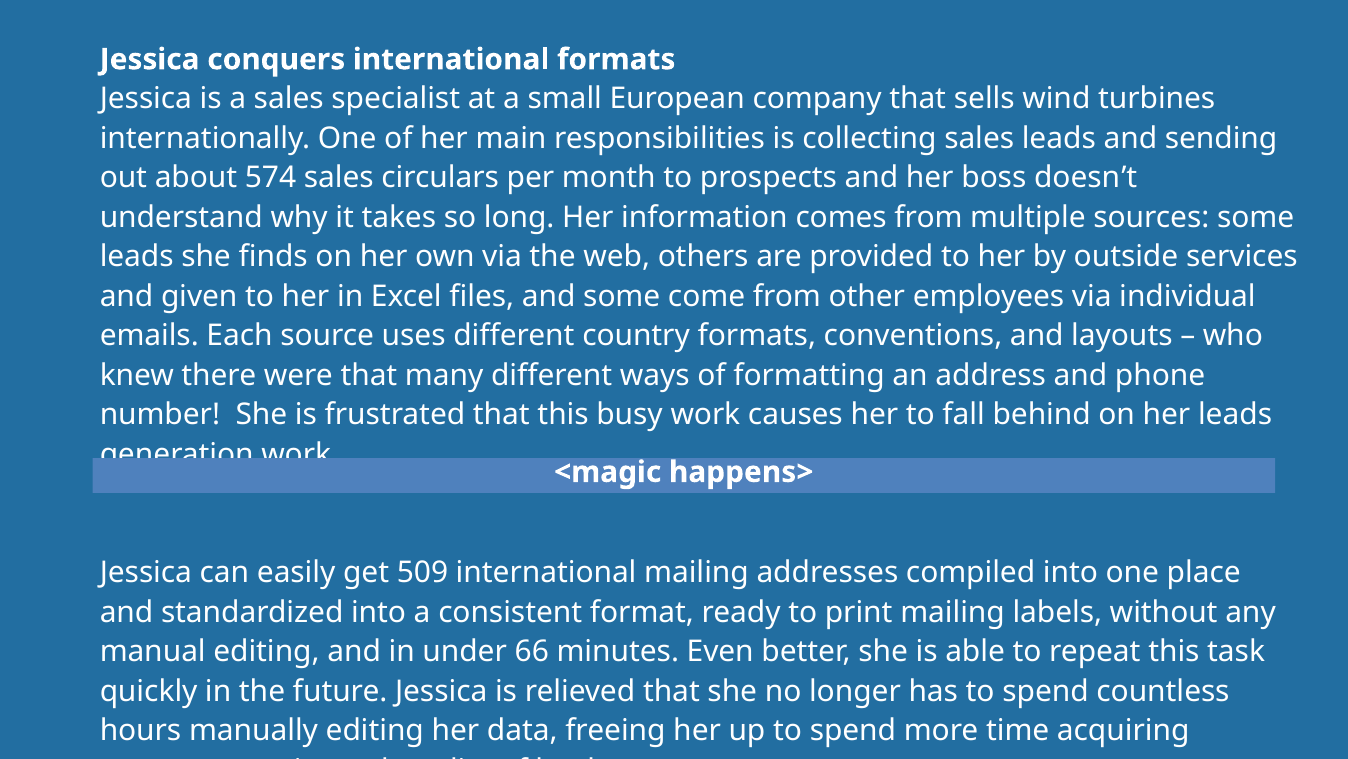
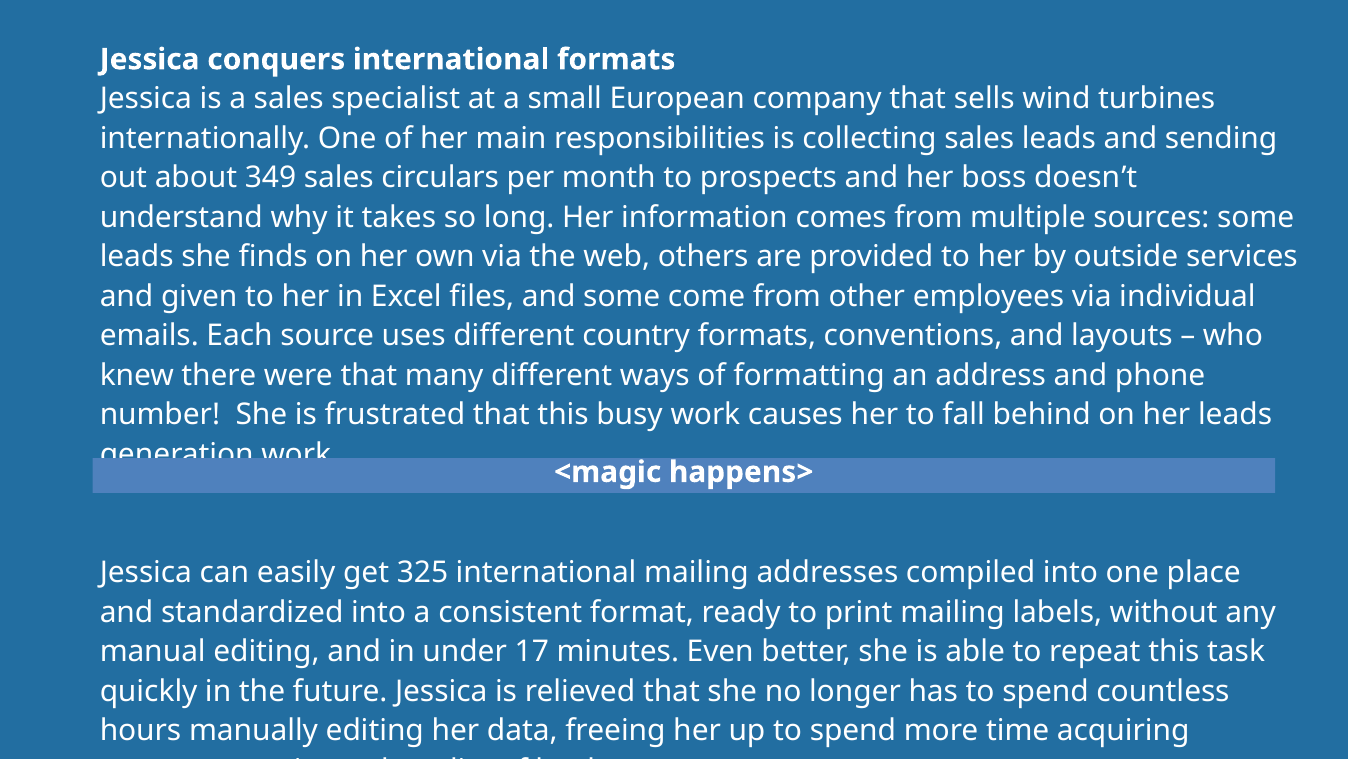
574: 574 -> 349
509: 509 -> 325
66: 66 -> 17
